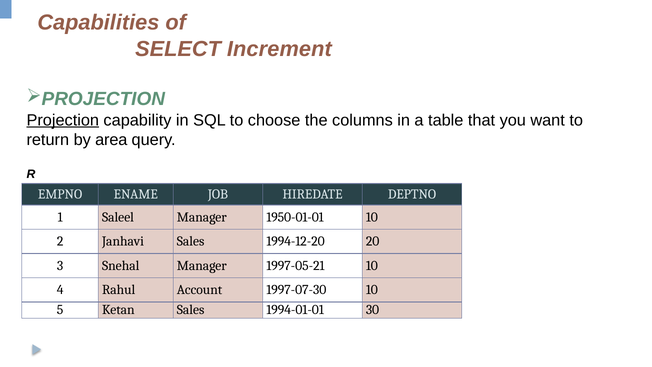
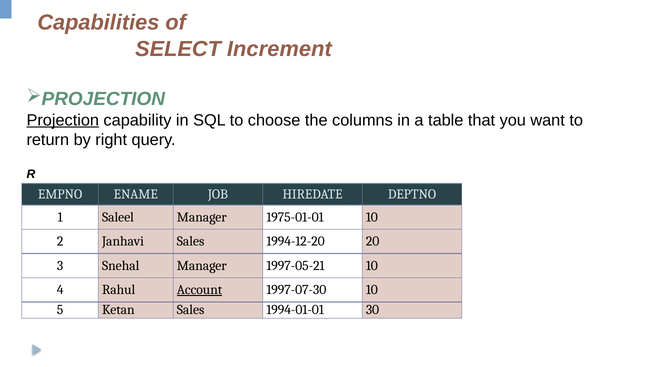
area: area -> right
1950-01-01: 1950-01-01 -> 1975-01-01
Account underline: none -> present
